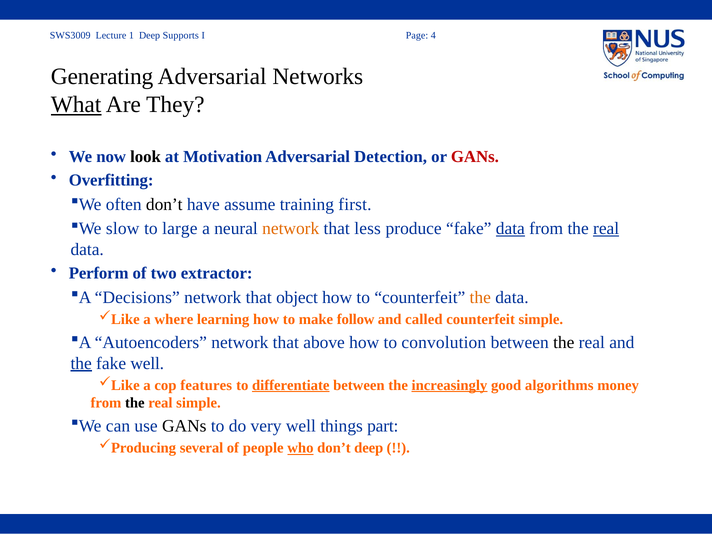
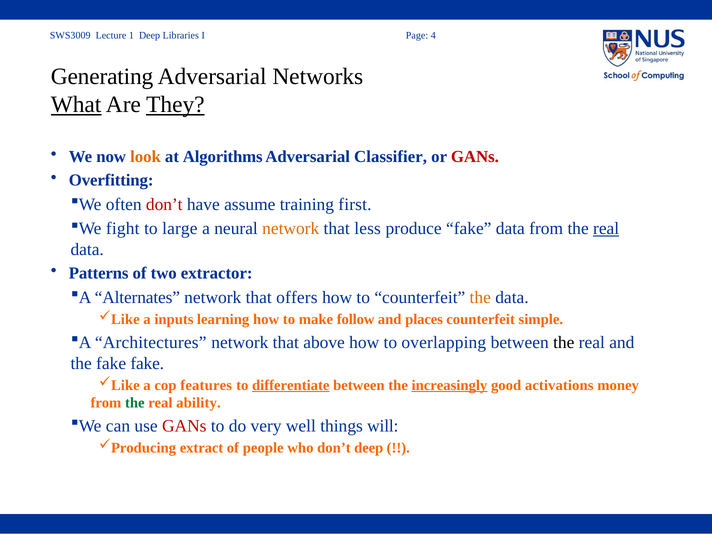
Supports: Supports -> Libraries
They underline: none -> present
look colour: black -> orange
Motivation: Motivation -> Algorithms
Detection: Detection -> Classifier
don’t at (164, 204) colour: black -> red
slow: slow -> fight
data at (510, 229) underline: present -> none
Perform: Perform -> Patterns
Decisions: Decisions -> Alternates
object: object -> offers
where: where -> inputs
called: called -> places
Autoencoders: Autoencoders -> Architectures
convolution: convolution -> overlapping
the at (81, 363) underline: present -> none
fake well: well -> fake
algorithms: algorithms -> activations
the at (135, 403) colour: black -> green
real simple: simple -> ability
GANs at (184, 426) colour: black -> red
part: part -> will
several: several -> extract
who underline: present -> none
